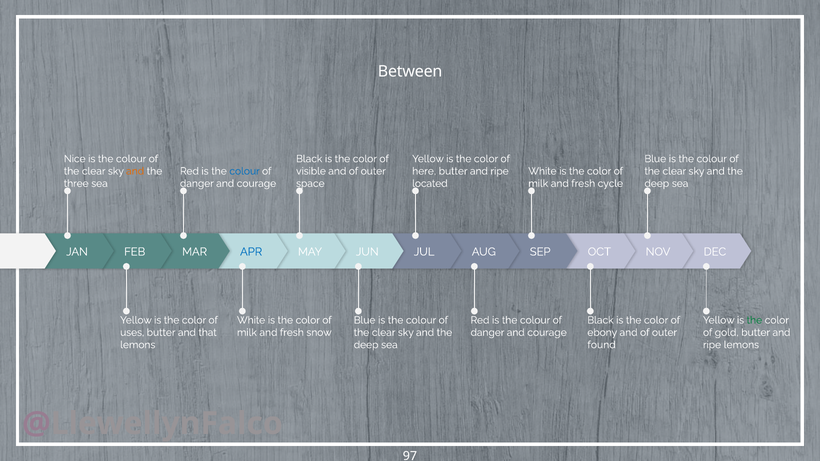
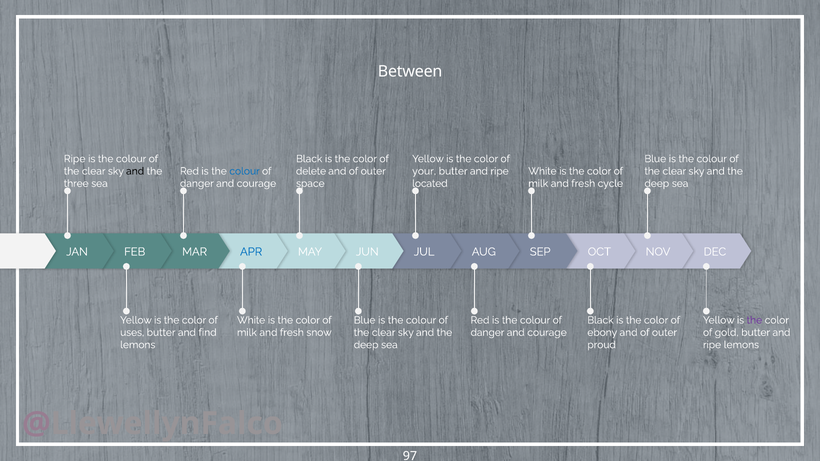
Nice at (75, 159): Nice -> Ripe
and at (135, 171) colour: orange -> black
visible: visible -> delete
here: here -> your
the at (754, 320) colour: green -> purple
that: that -> find
found: found -> proud
